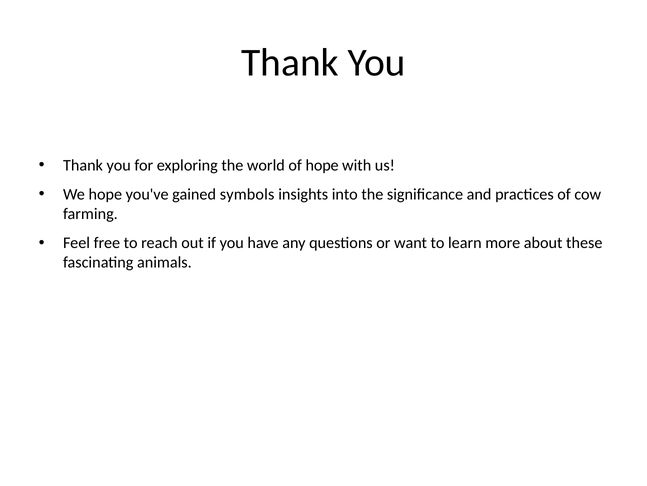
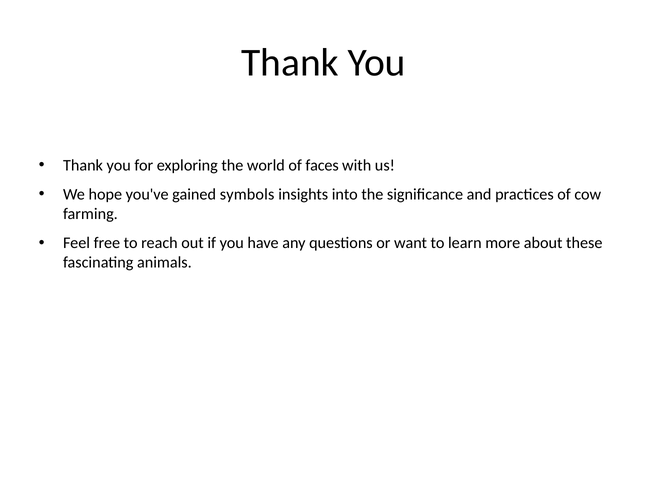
of hope: hope -> faces
